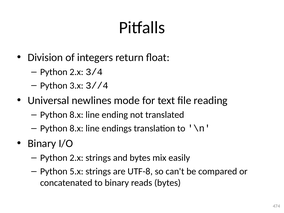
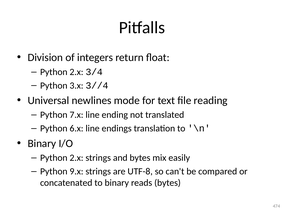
8.x at (76, 115): 8.x -> 7.x
8.x at (76, 128): 8.x -> 6.x
5.x: 5.x -> 9.x
